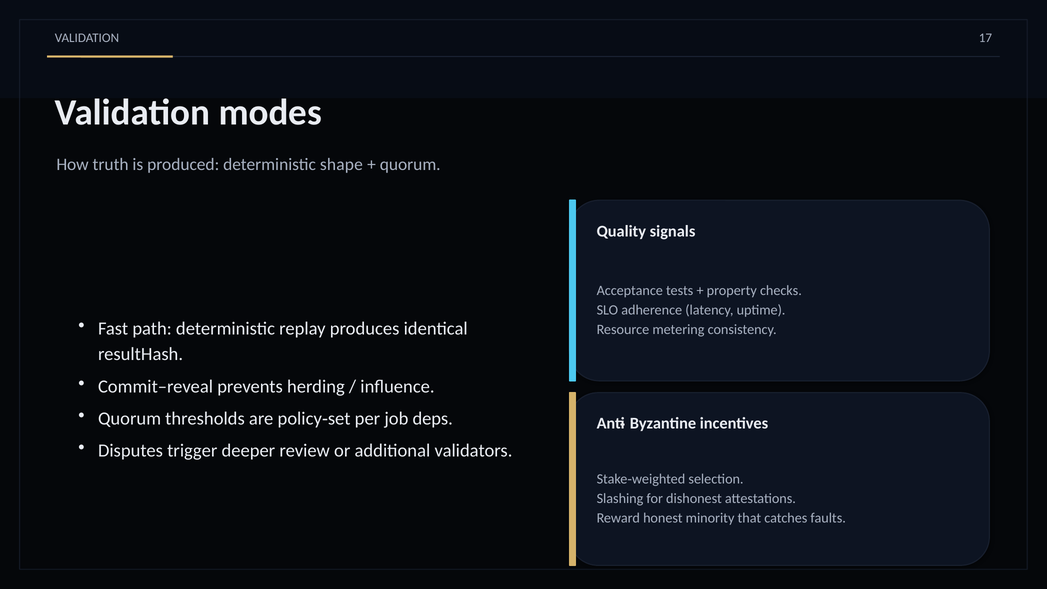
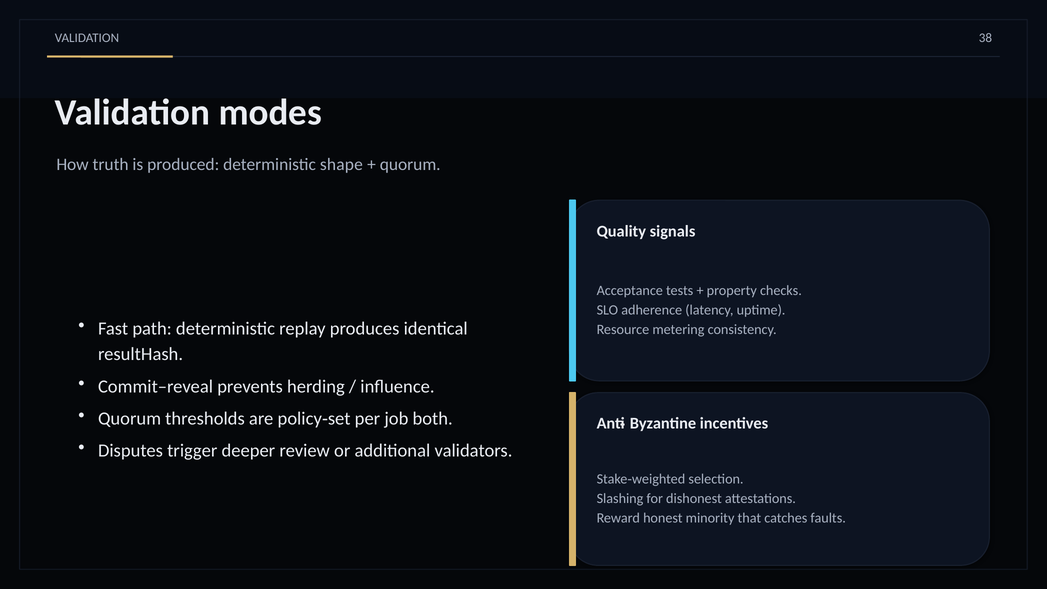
17: 17 -> 38
deps: deps -> both
